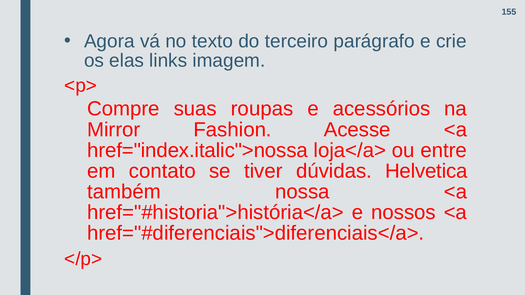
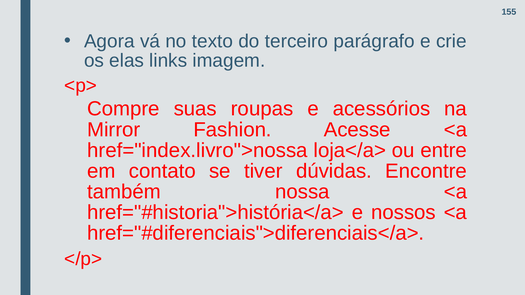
href="index.italic">nossa: href="index.italic">nossa -> href="index.livro">nossa
Helvetica: Helvetica -> Encontre
